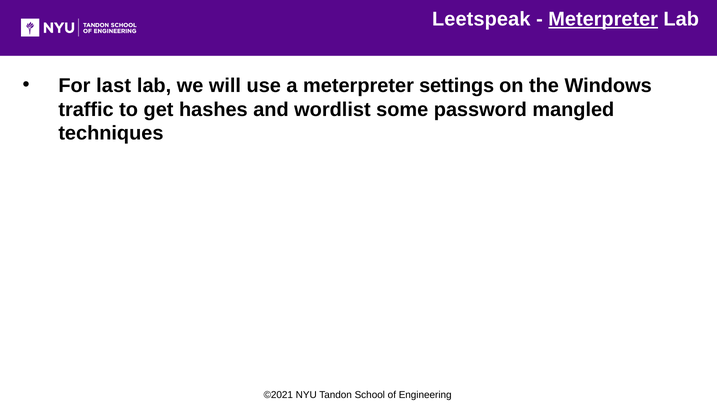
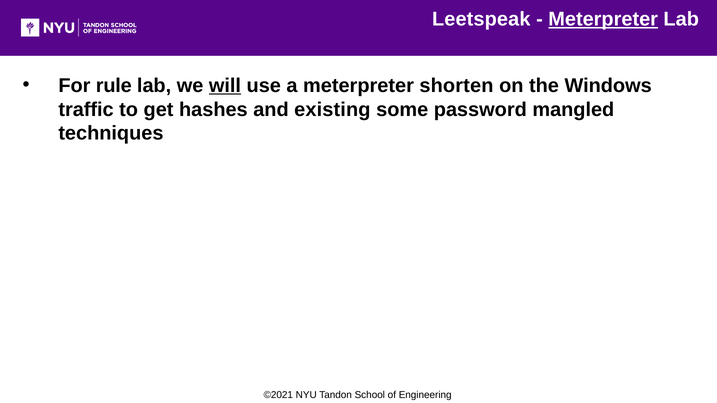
last: last -> rule
will underline: none -> present
settings: settings -> shorten
wordlist: wordlist -> existing
